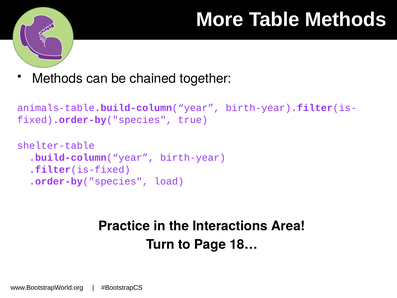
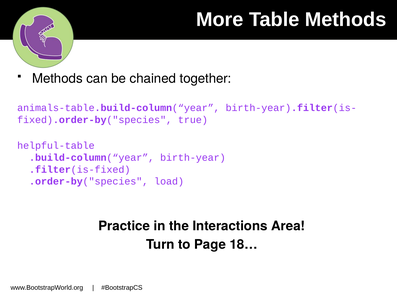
shelter-table: shelter-table -> helpful-table
